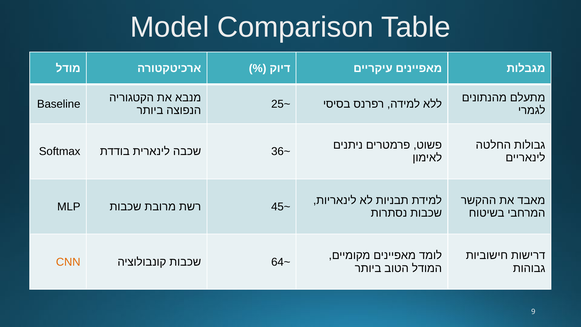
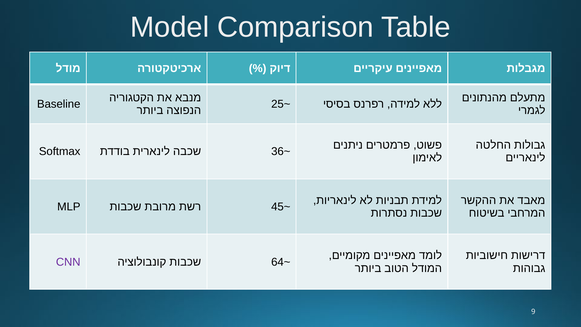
CNN colour: orange -> purple
